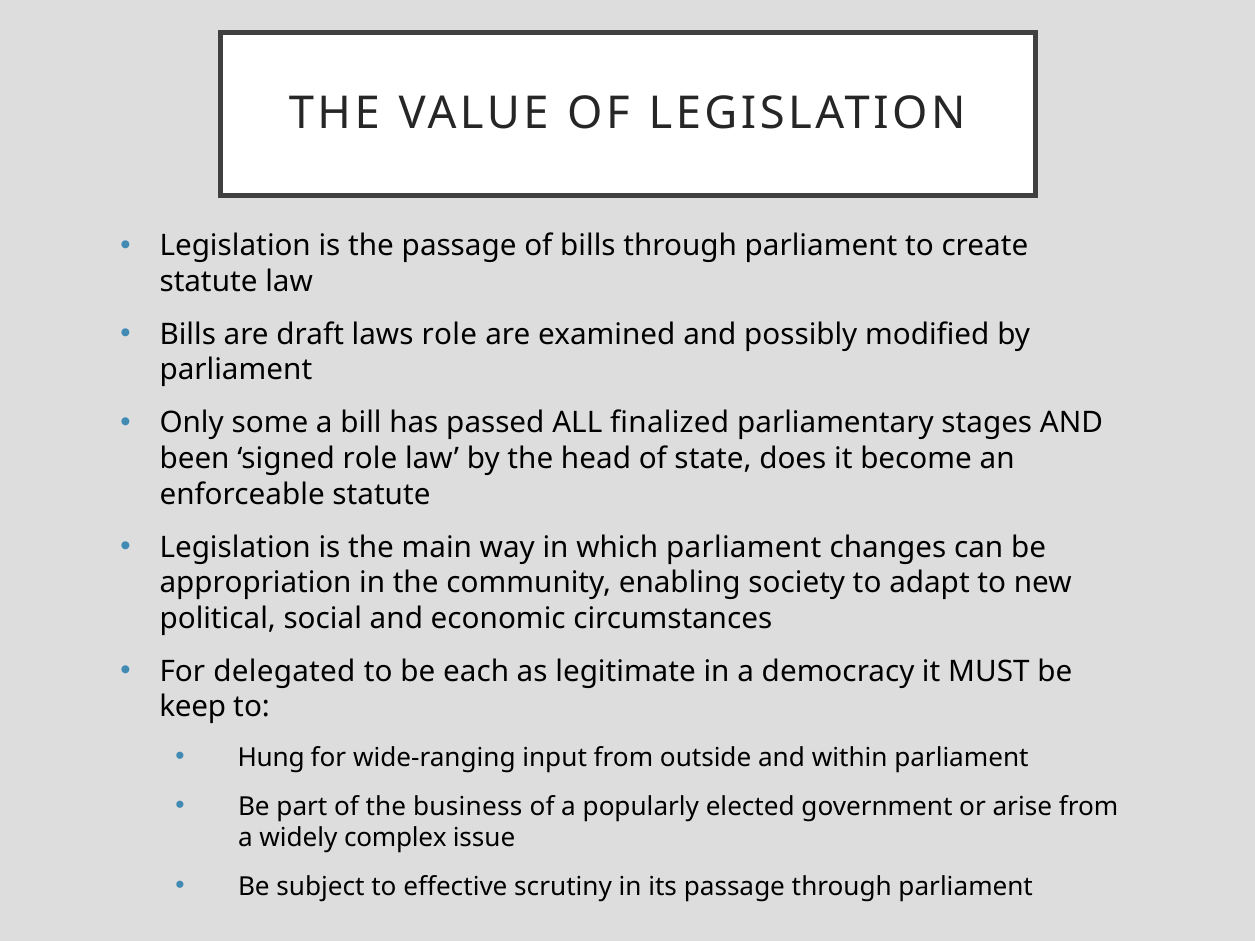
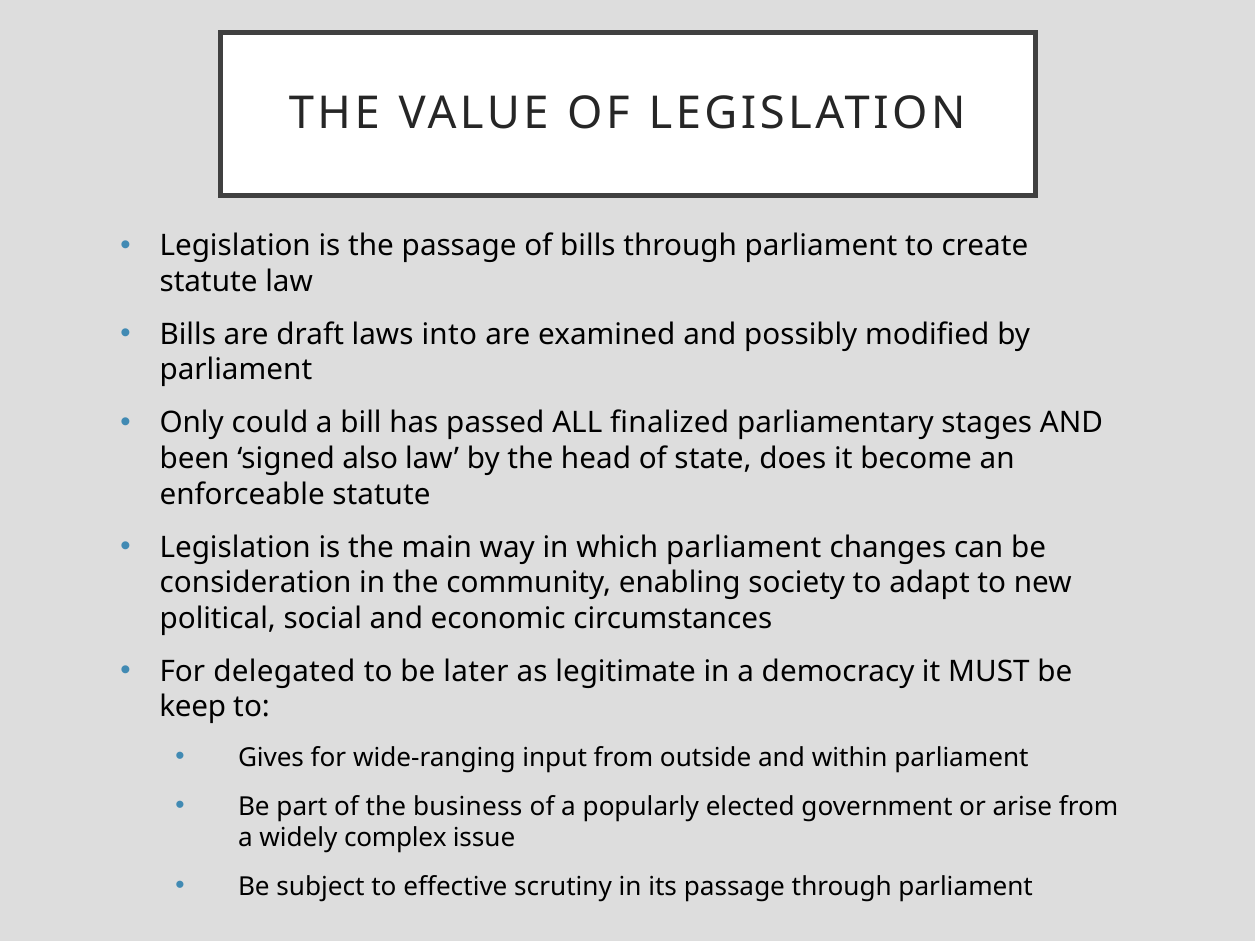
laws role: role -> into
some: some -> could
signed role: role -> also
appropriation: appropriation -> consideration
each: each -> later
Hung: Hung -> Gives
